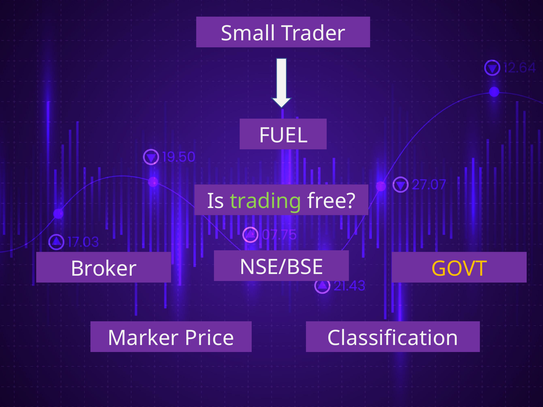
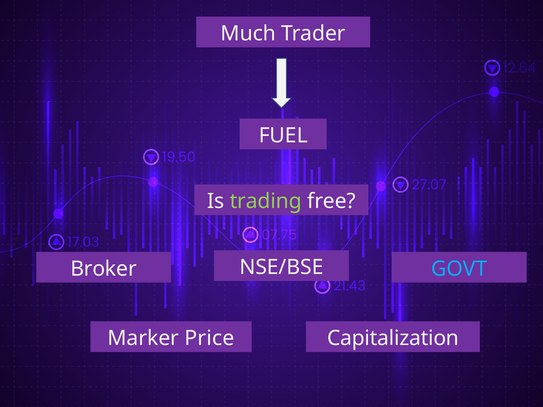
Small: Small -> Much
GOVT colour: yellow -> light blue
Classification: Classification -> Capitalization
